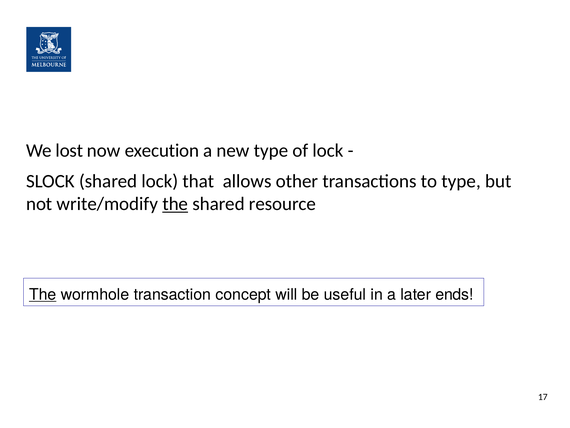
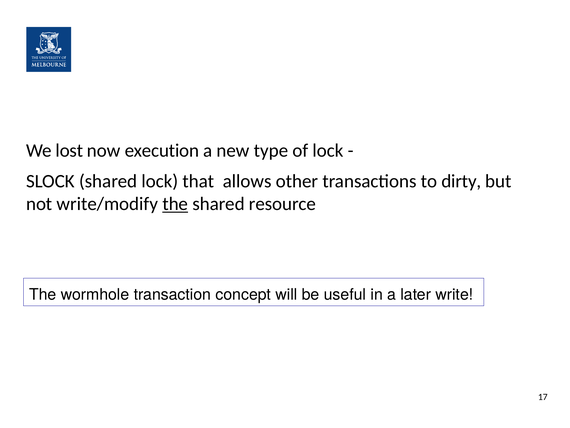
to type: type -> dirty
The at (43, 294) underline: present -> none
ends: ends -> write
